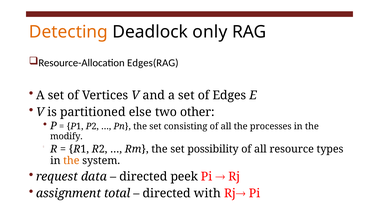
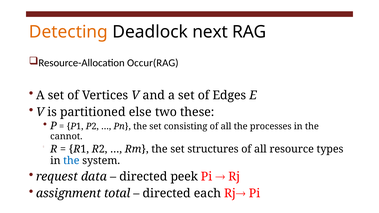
only: only -> next
Edges(RAG: Edges(RAG -> Occur(RAG
other: other -> these
modify: modify -> cannot
possibility: possibility -> structures
the at (71, 161) colour: orange -> blue
with: with -> each
